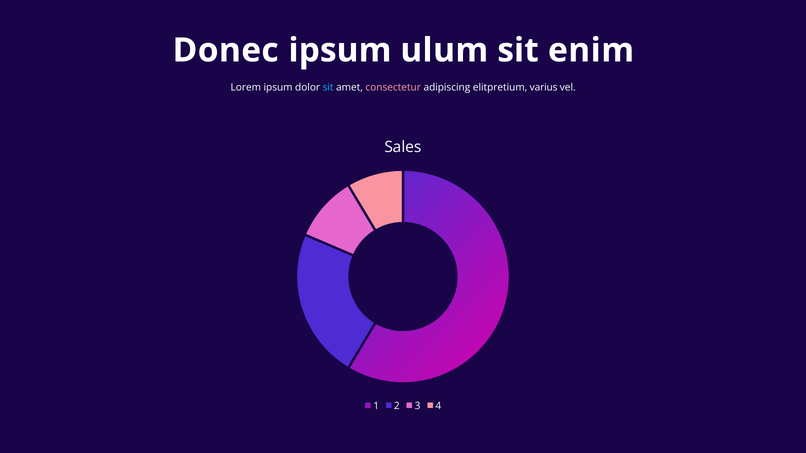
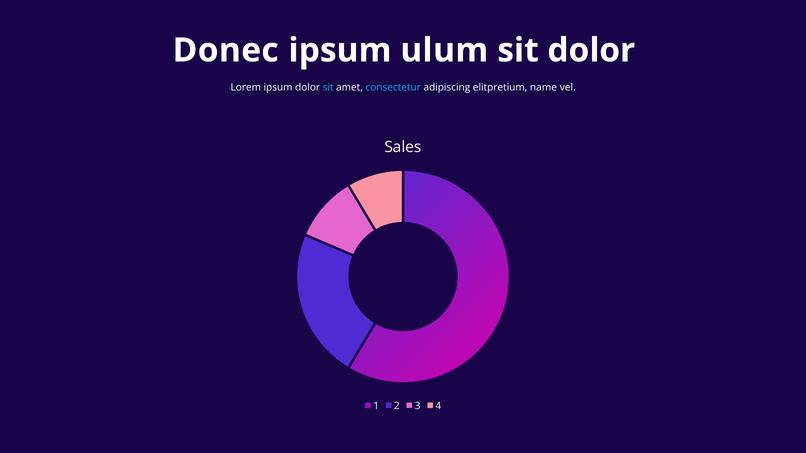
sit enim: enim -> dolor
consectetur colour: pink -> light blue
varius: varius -> name
